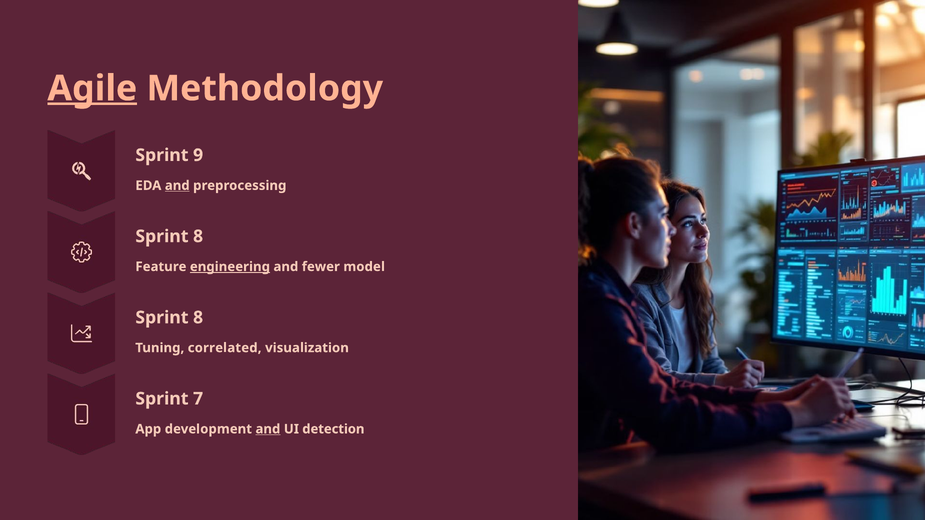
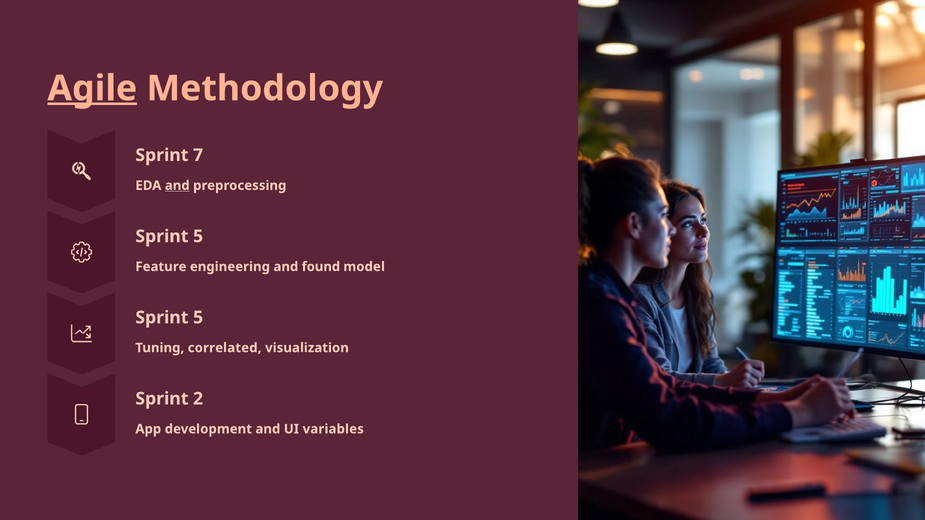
9: 9 -> 7
8 at (198, 236): 8 -> 5
engineering underline: present -> none
fewer: fewer -> found
8 at (198, 318): 8 -> 5
7: 7 -> 2
and at (268, 429) underline: present -> none
detection: detection -> variables
